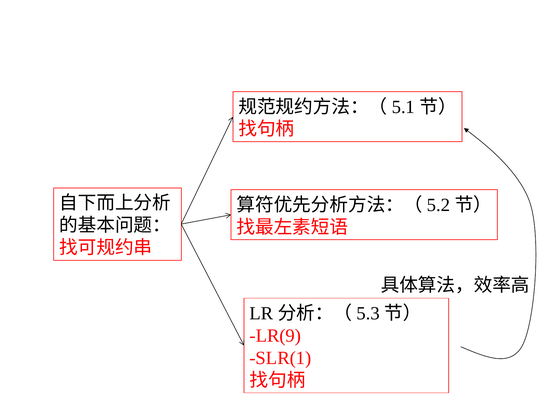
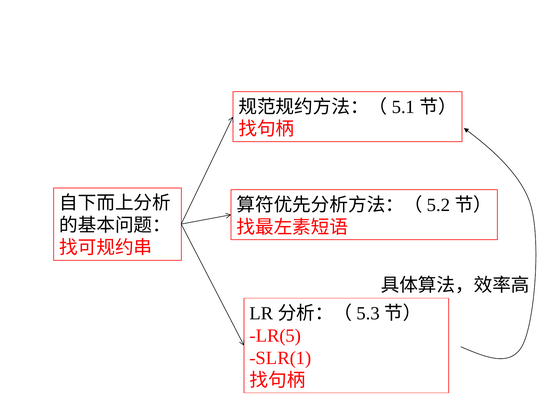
LR(9: LR(9 -> LR(5
